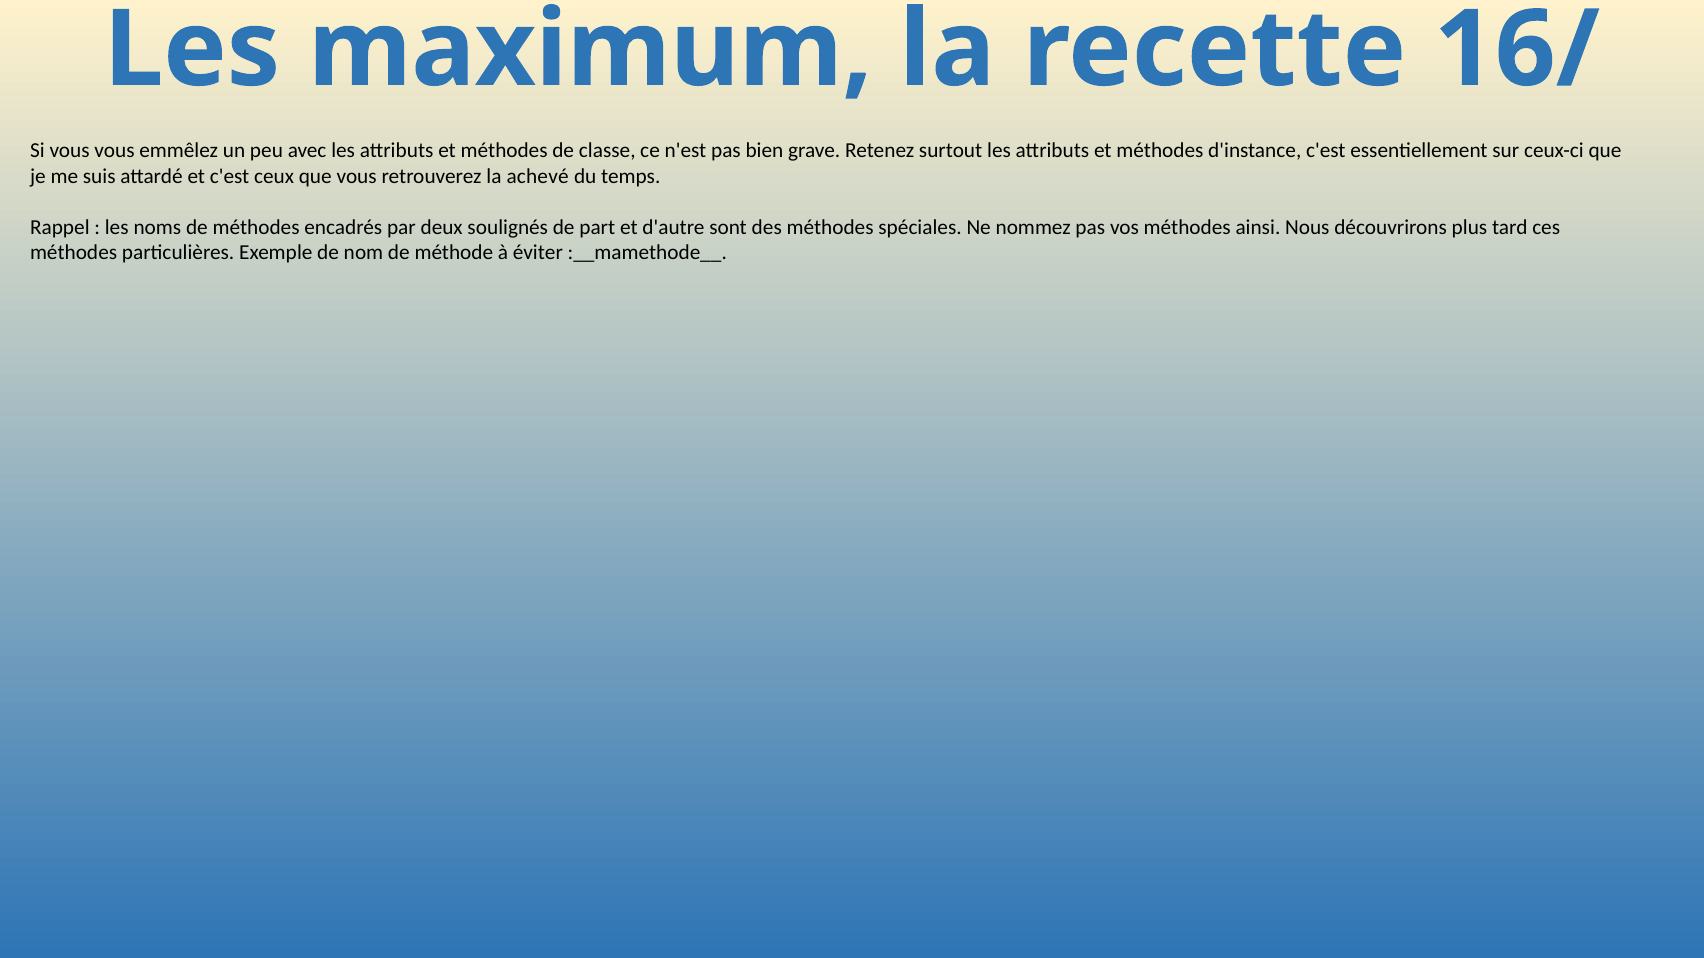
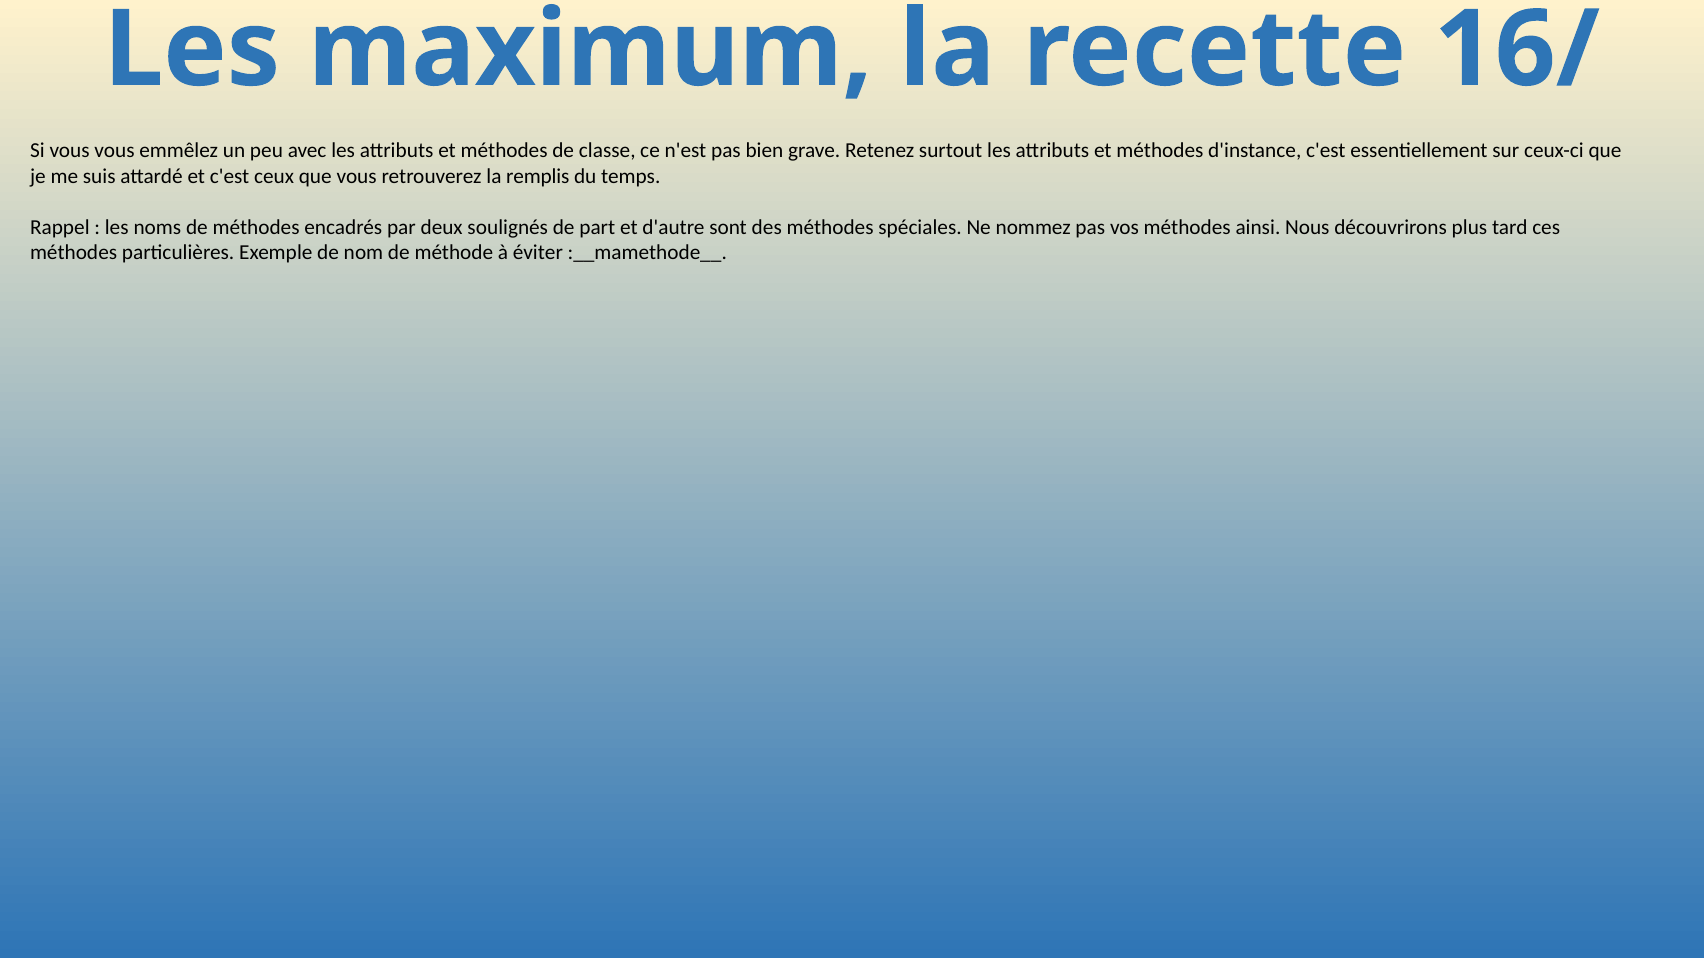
achevé: achevé -> remplis
